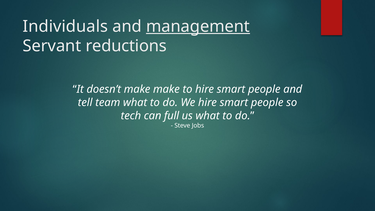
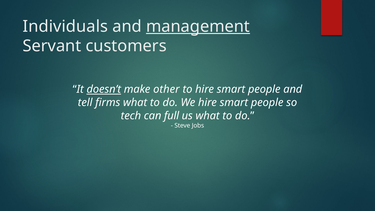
reductions: reductions -> customers
doesn’t underline: none -> present
make make: make -> other
team: team -> firms
